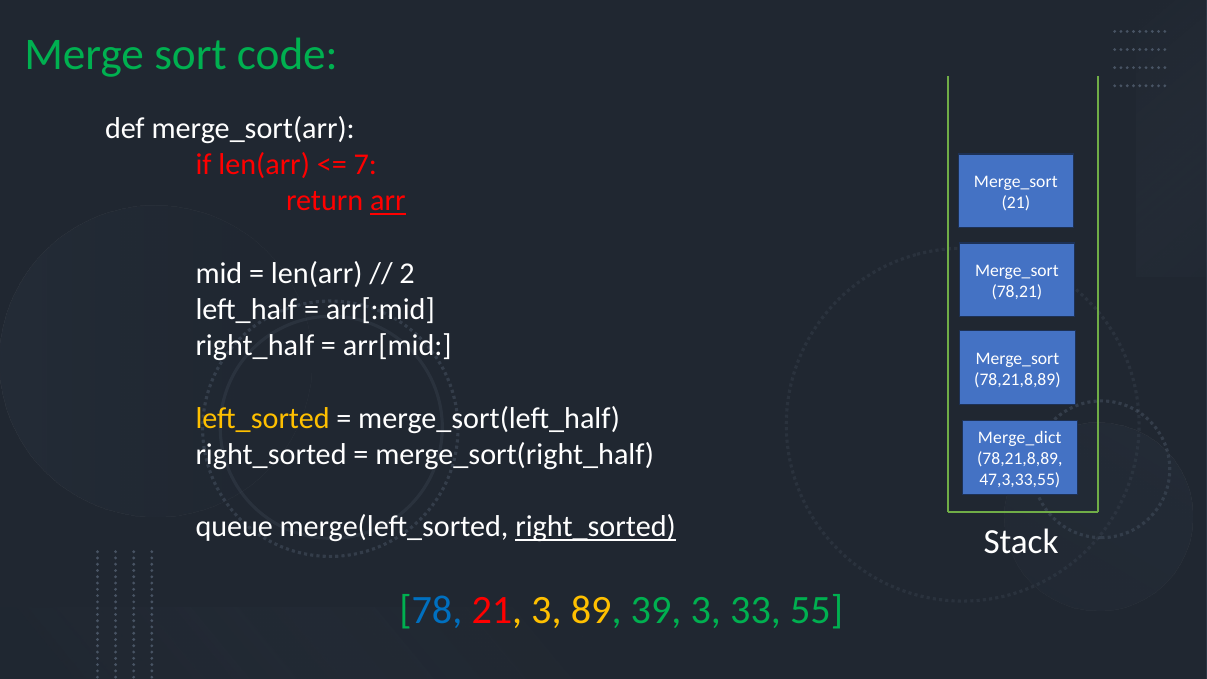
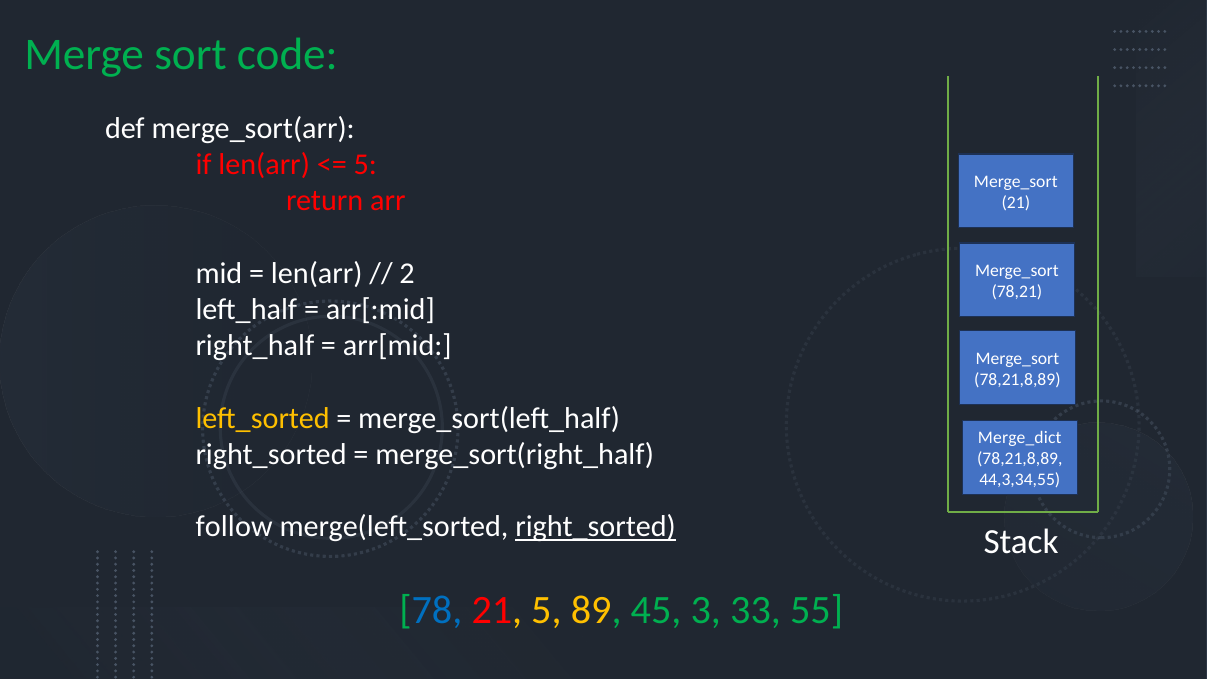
7 at (365, 165): 7 -> 5
arr underline: present -> none
47,3,33,55: 47,3,33,55 -> 44,3,34,55
queue: queue -> follow
21 3: 3 -> 5
39: 39 -> 45
